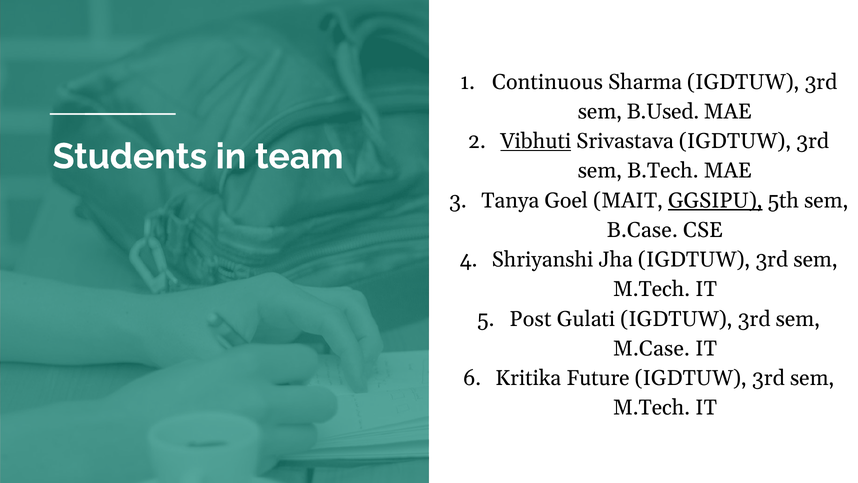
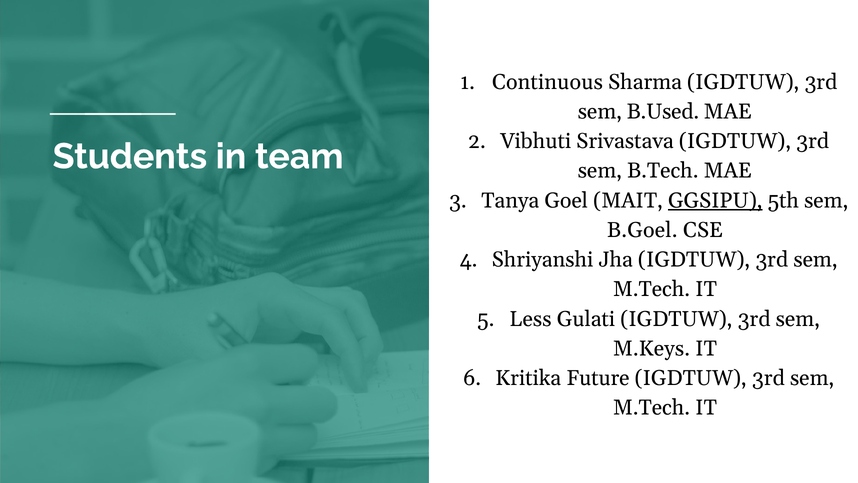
Vibhuti underline: present -> none
B.Case: B.Case -> B.Goel
Post: Post -> Less
M.Case: M.Case -> M.Keys
